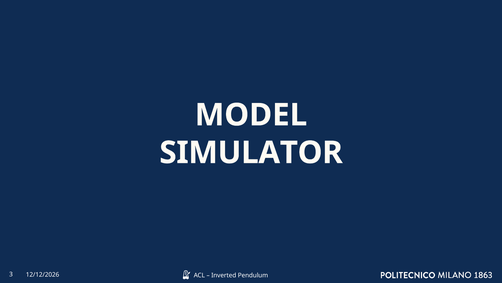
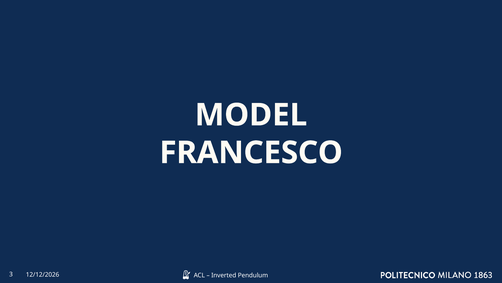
SIMULATOR: SIMULATOR -> FRANCESCO
